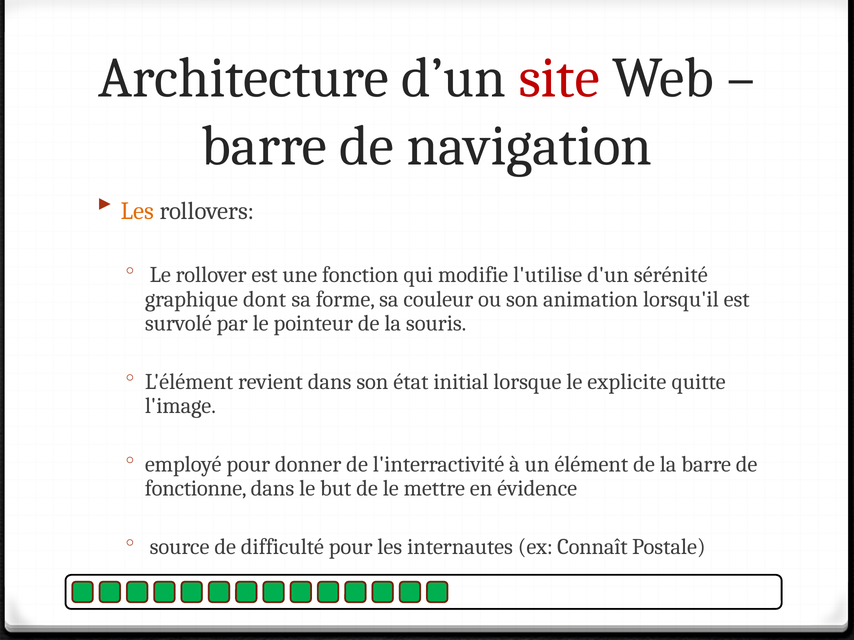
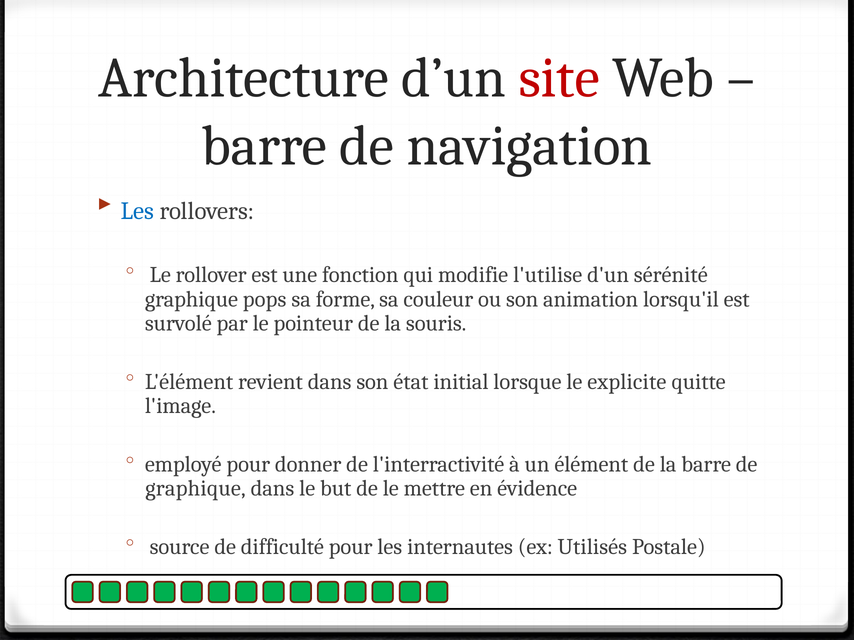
Les at (138, 211) colour: orange -> blue
dont: dont -> pops
fonctionne at (196, 489): fonctionne -> graphique
Connaît: Connaît -> Utilisés
